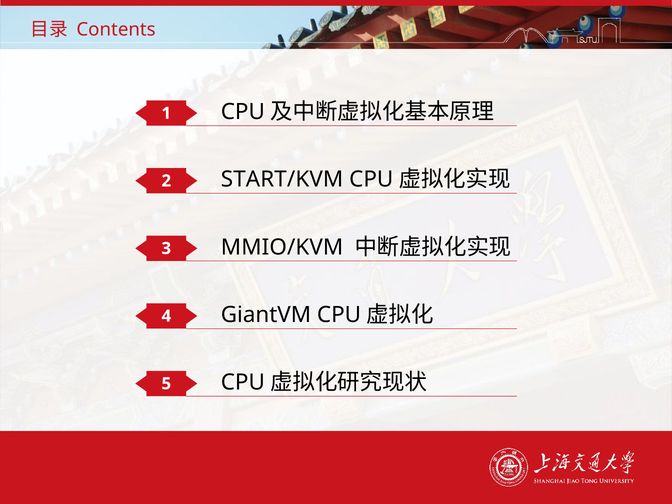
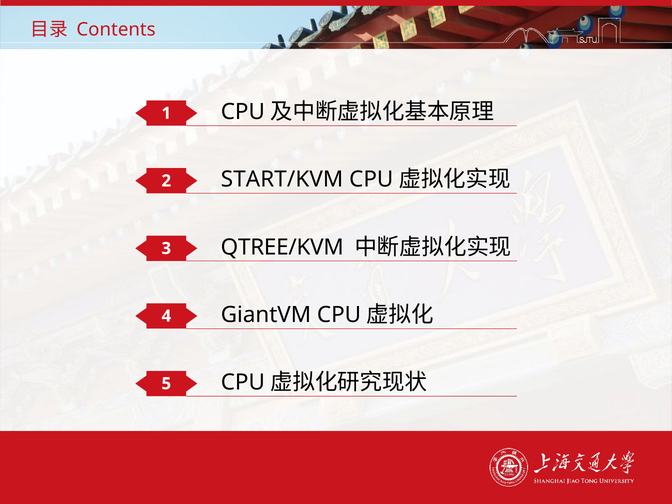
MMIO/KVM: MMIO/KVM -> QTREE/KVM
